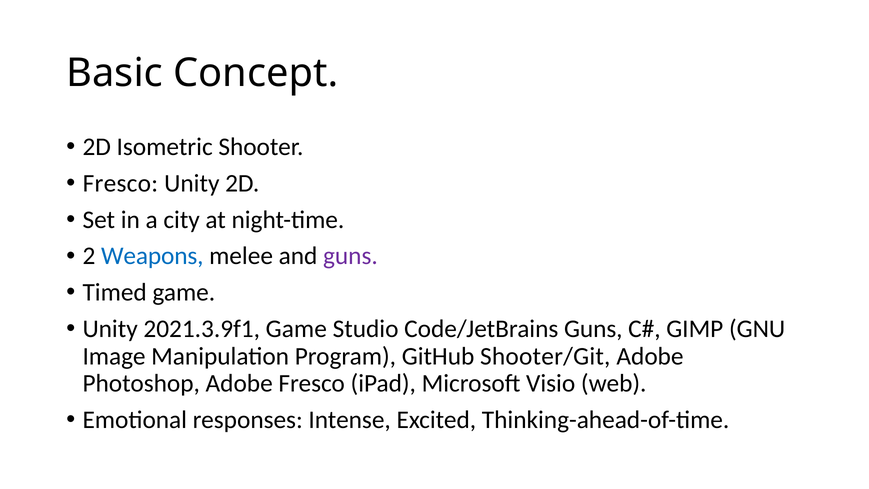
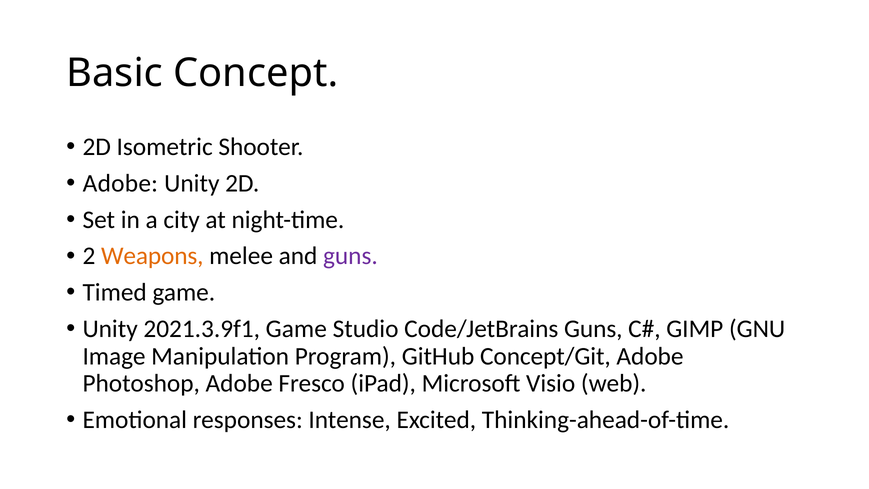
Fresco at (120, 183): Fresco -> Adobe
Weapons colour: blue -> orange
Shooter/Git: Shooter/Git -> Concept/Git
